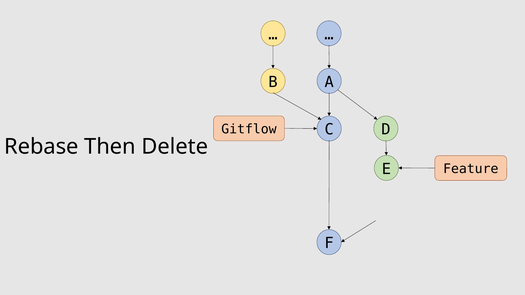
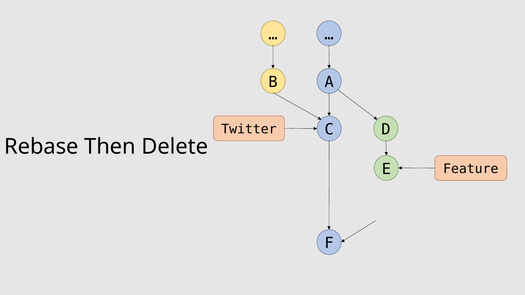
Gitflow: Gitflow -> Twitter
